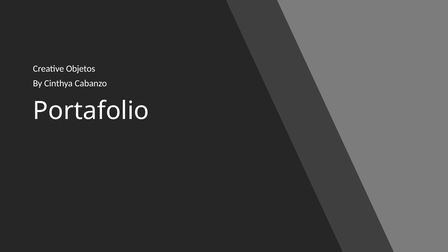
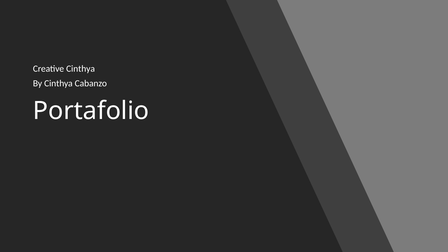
Creative Objetos: Objetos -> Cinthya
